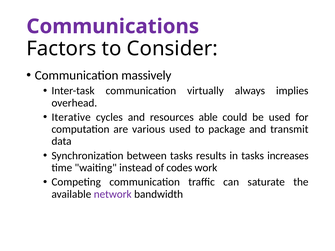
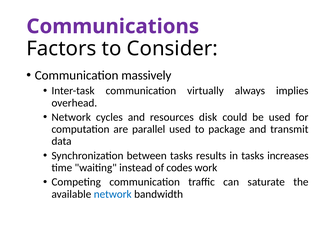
Iterative at (71, 117): Iterative -> Network
able: able -> disk
various: various -> parallel
network at (113, 194) colour: purple -> blue
